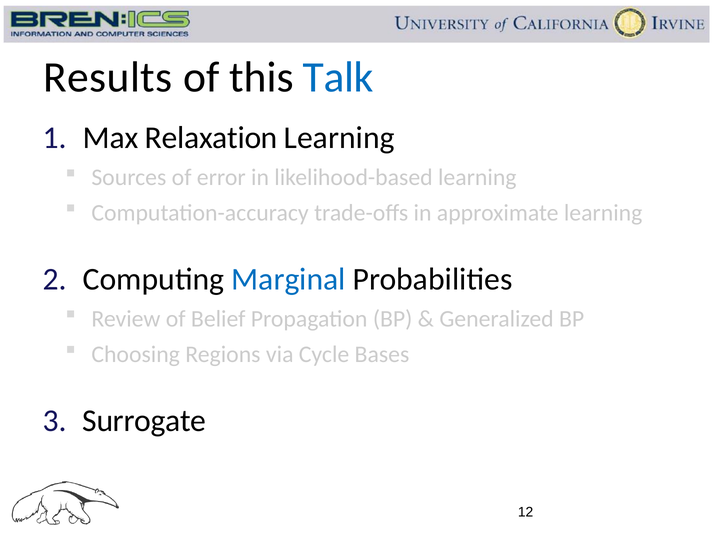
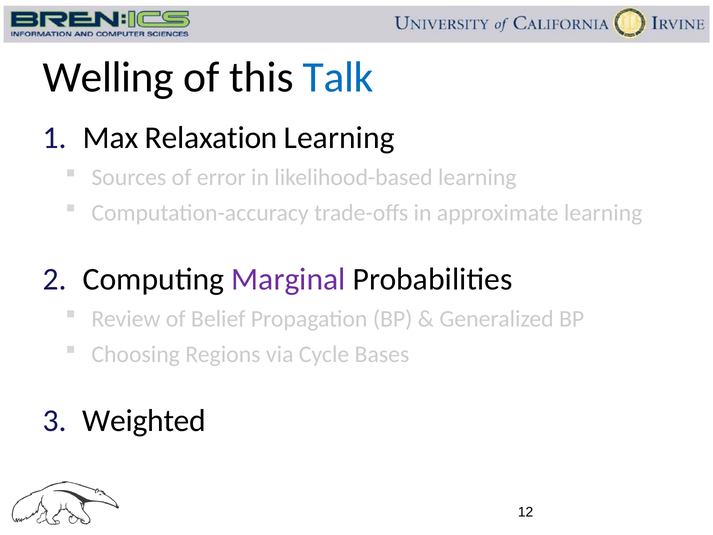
Results: Results -> Welling
Marginal colour: blue -> purple
Surrogate: Surrogate -> Weighted
